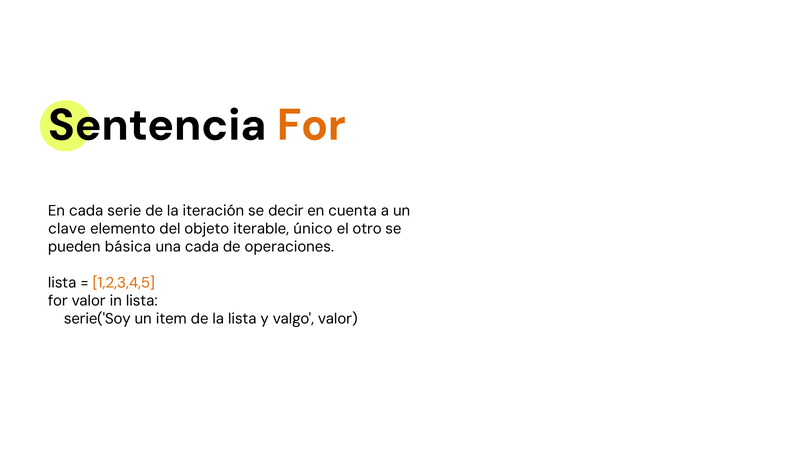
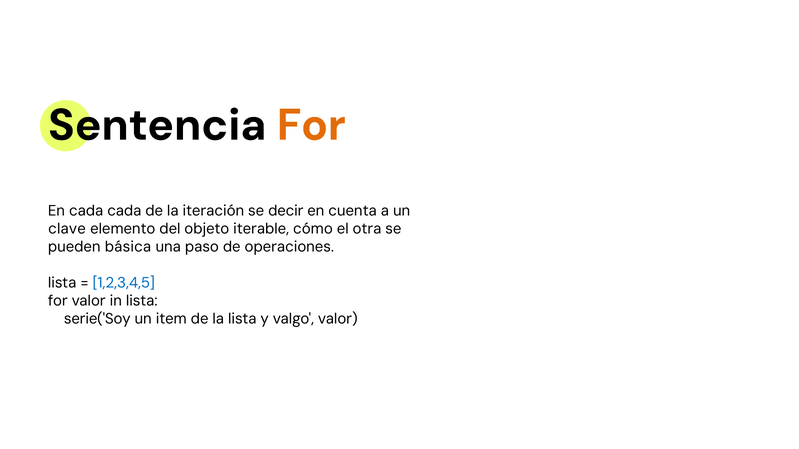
cada serie: serie -> cada
único: único -> cómo
otro: otro -> otra
una cada: cada -> paso
1,2,3,4,5 colour: orange -> blue
